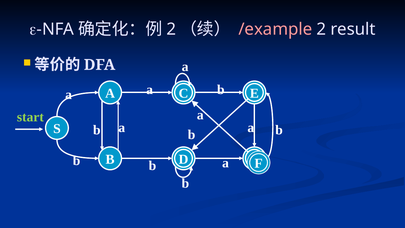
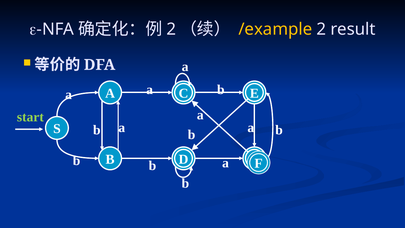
/example colour: pink -> yellow
